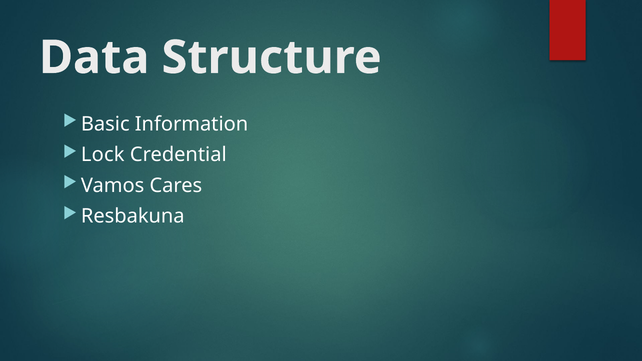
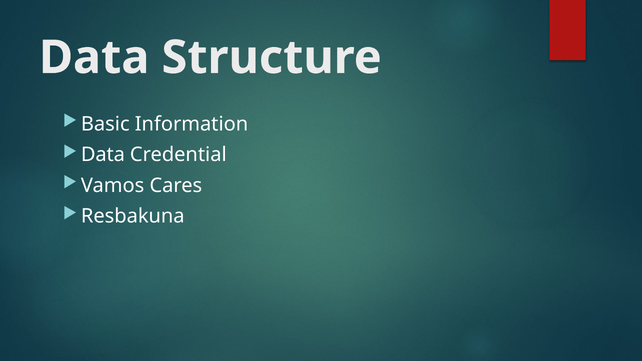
Lock at (103, 155): Lock -> Data
